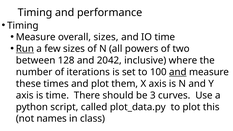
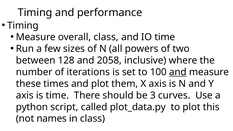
overall sizes: sizes -> class
Run underline: present -> none
2042: 2042 -> 2058
